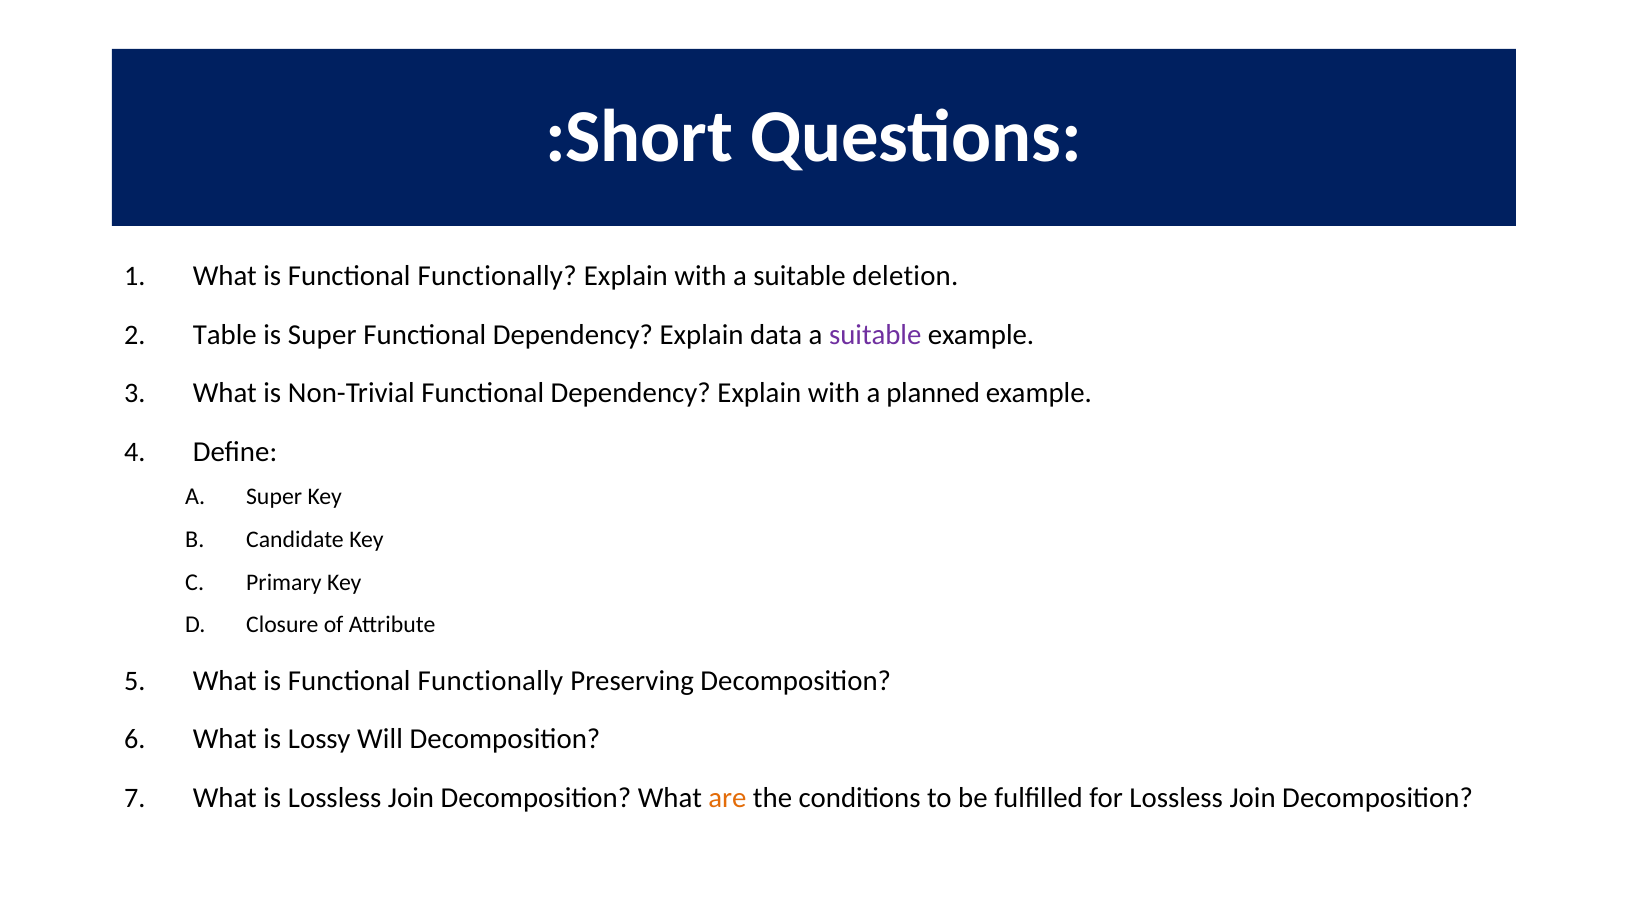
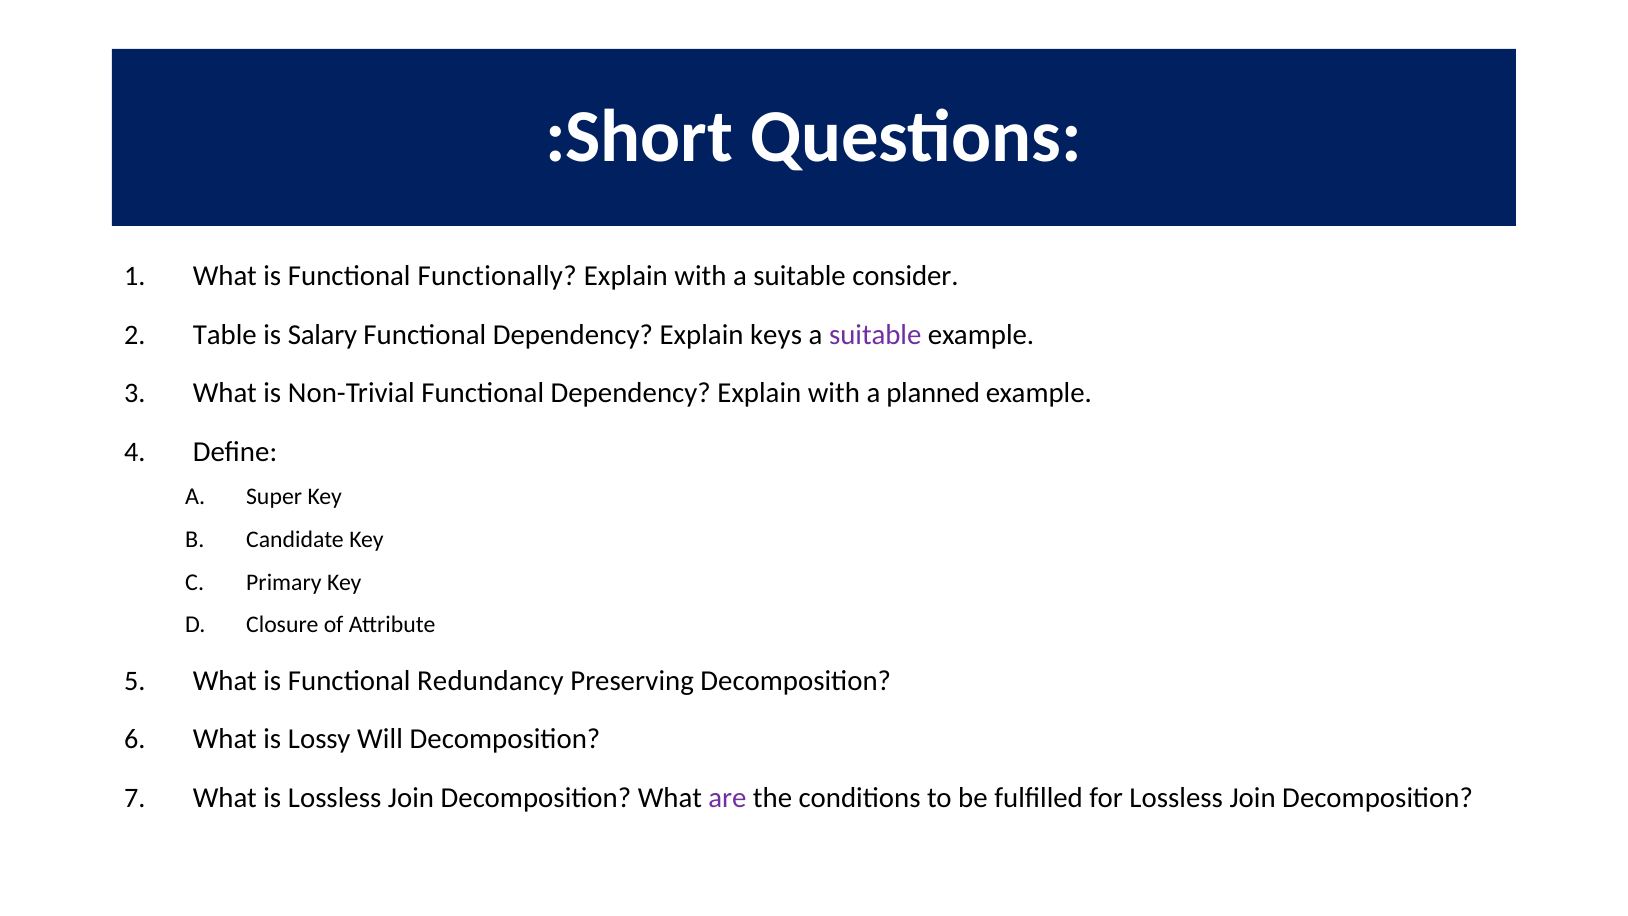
deletion: deletion -> consider
is Super: Super -> Salary
data: data -> keys
Functionally at (490, 681): Functionally -> Redundancy
are colour: orange -> purple
